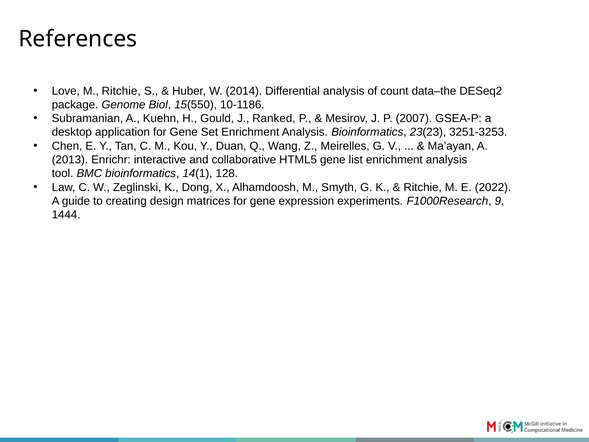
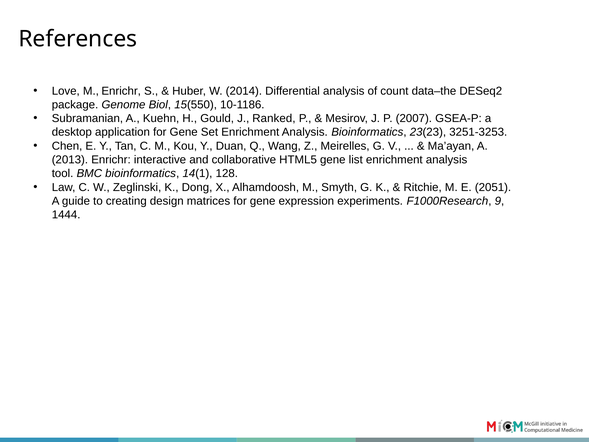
M Ritchie: Ritchie -> Enrichr
2022: 2022 -> 2051
